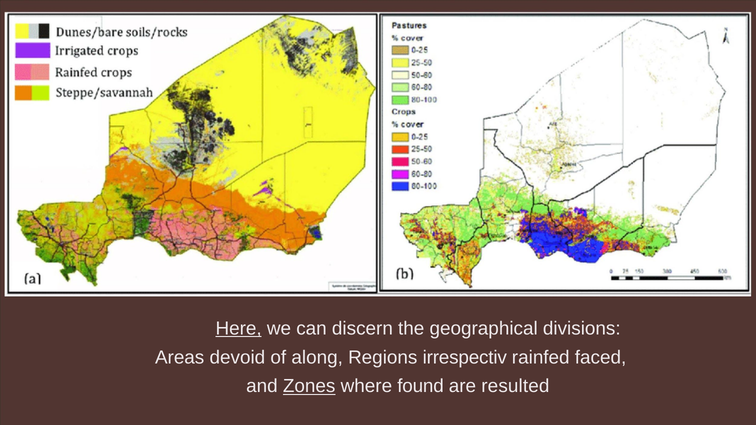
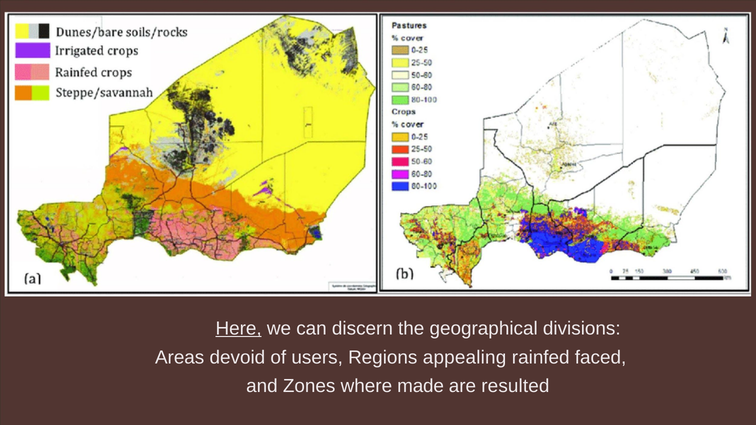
along: along -> users
irrespectiv: irrespectiv -> appealing
Zones underline: present -> none
found: found -> made
